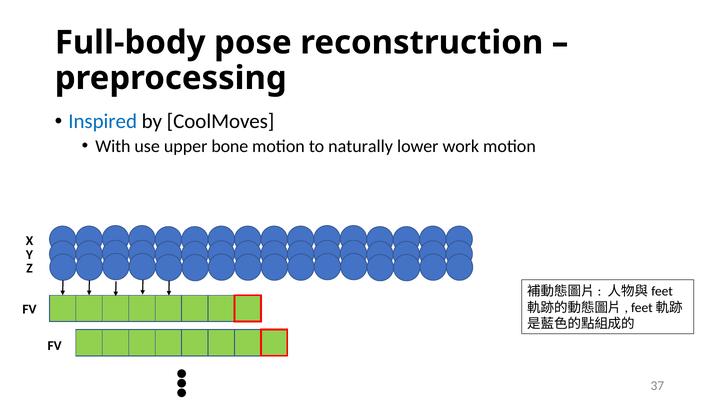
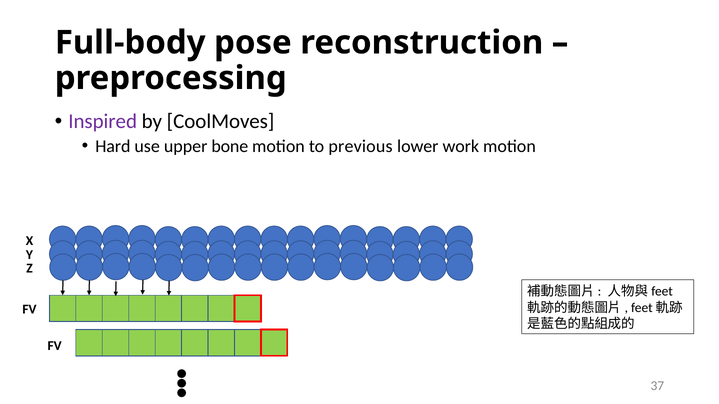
Inspired colour: blue -> purple
With: With -> Hard
naturally: naturally -> previous
